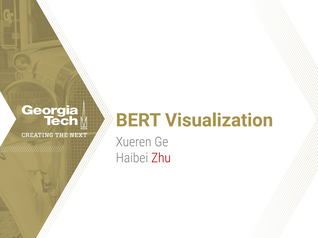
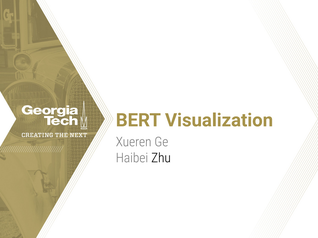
Zhu colour: red -> black
